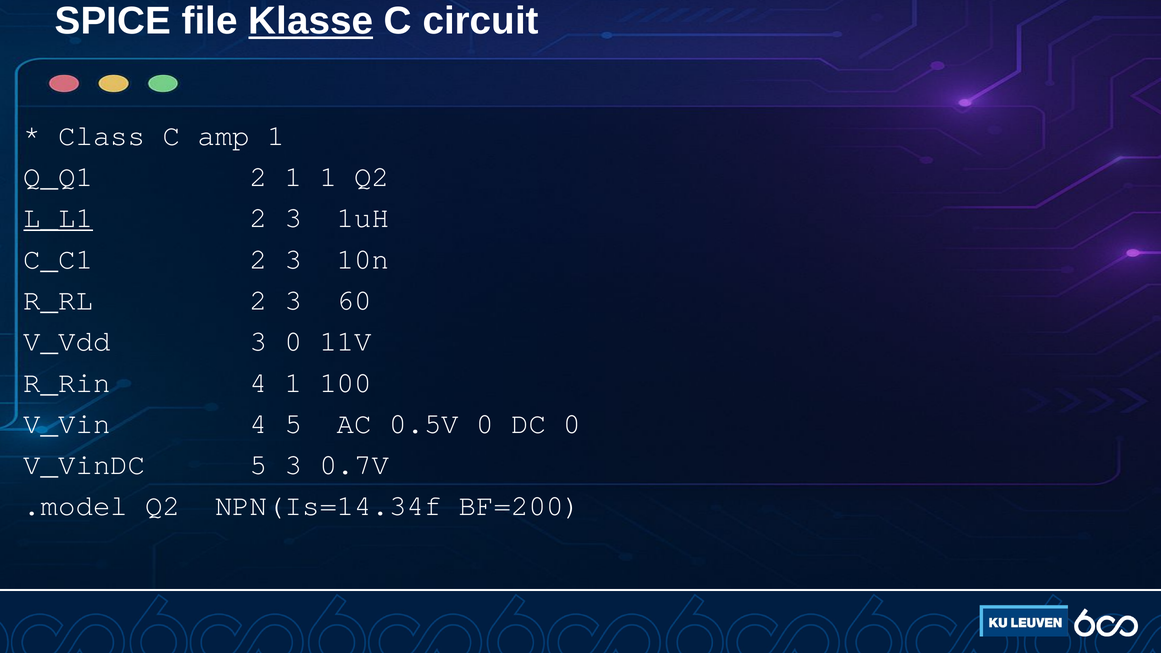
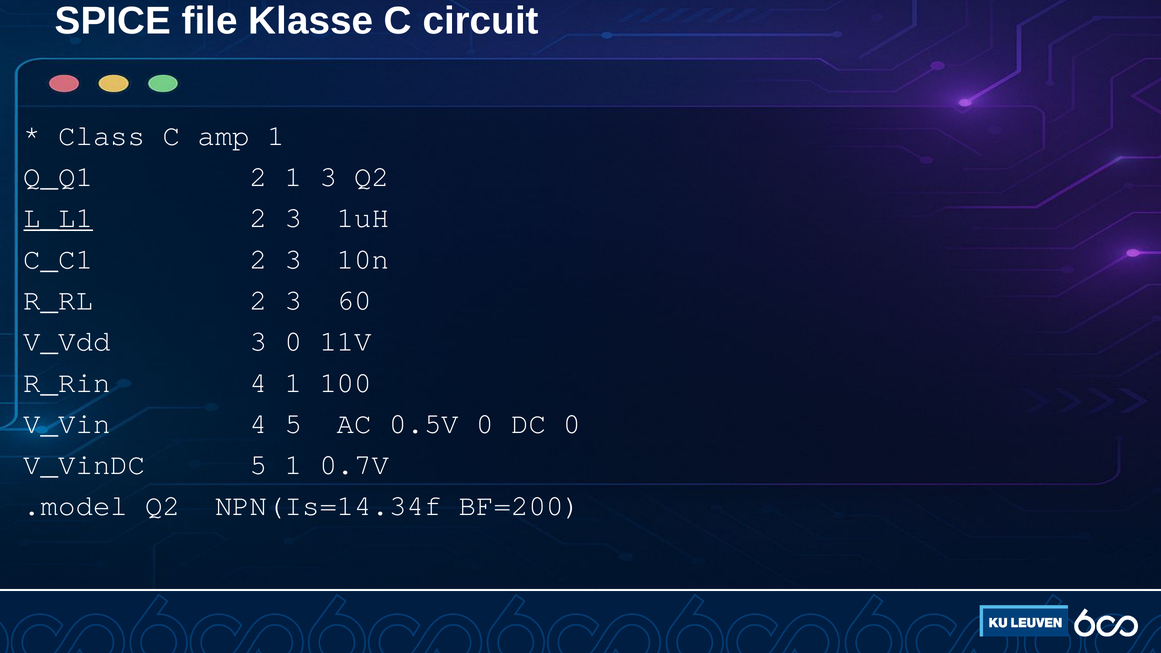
Klasse underline: present -> none
1 1: 1 -> 3
5 3: 3 -> 1
